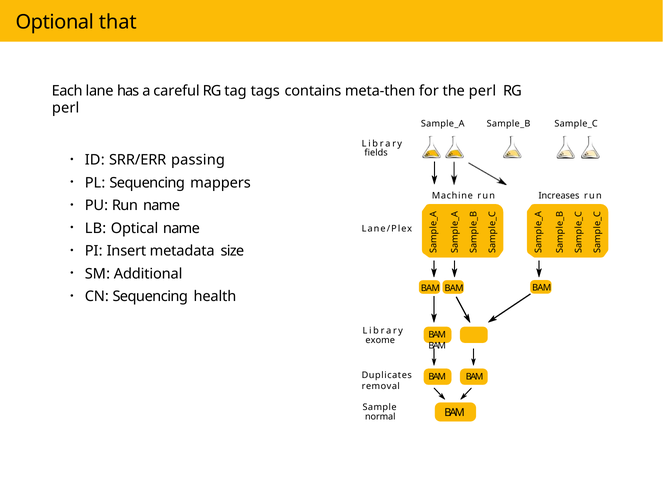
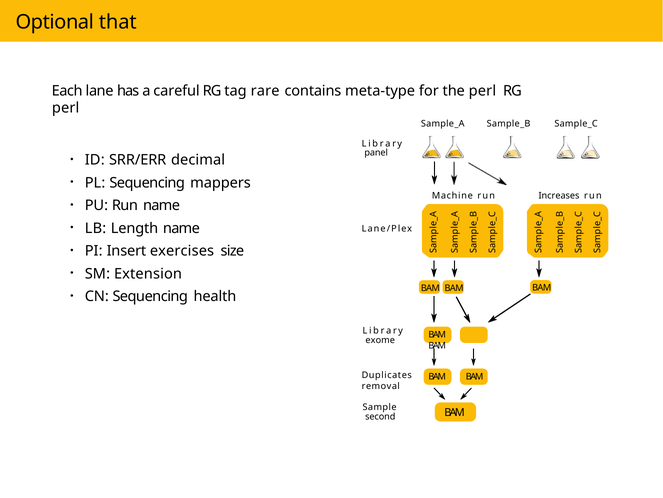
tags: tags -> rare
meta-then: meta-then -> meta-type
fields: fields -> panel
passing: passing -> decimal
Optical: Optical -> Length
metadata: metadata -> exercises
Additional: Additional -> Extension
normal: normal -> second
